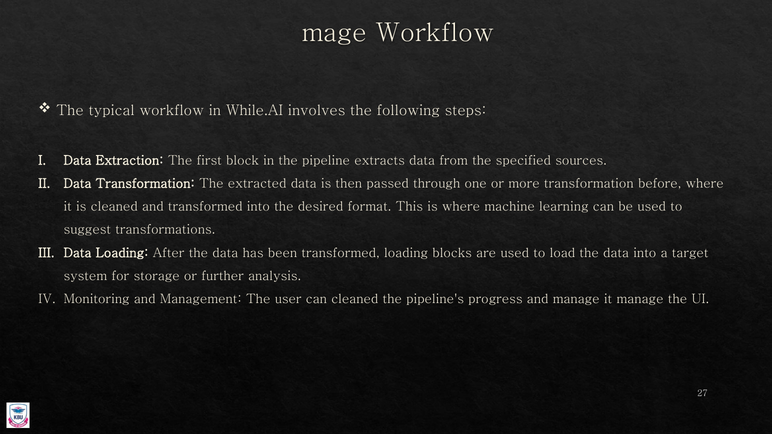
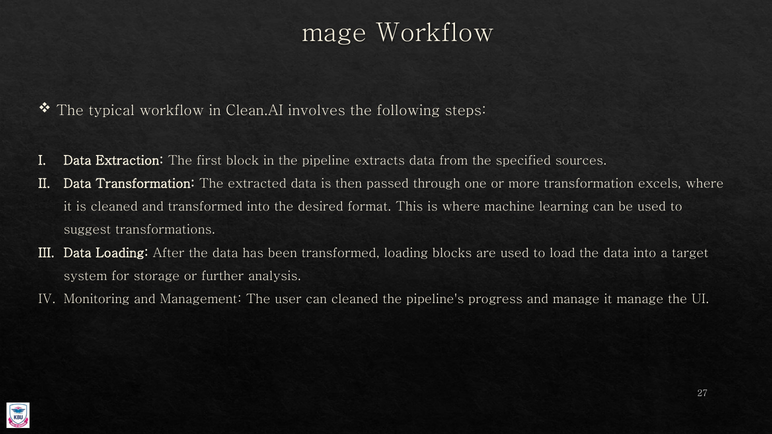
While.AI: While.AI -> Clean.AI
before: before -> excels
